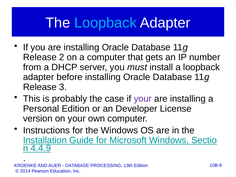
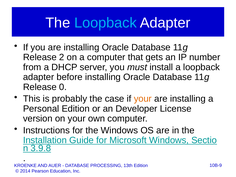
3: 3 -> 0
your at (143, 99) colour: purple -> orange
4.4.9: 4.4.9 -> 3.9.8
